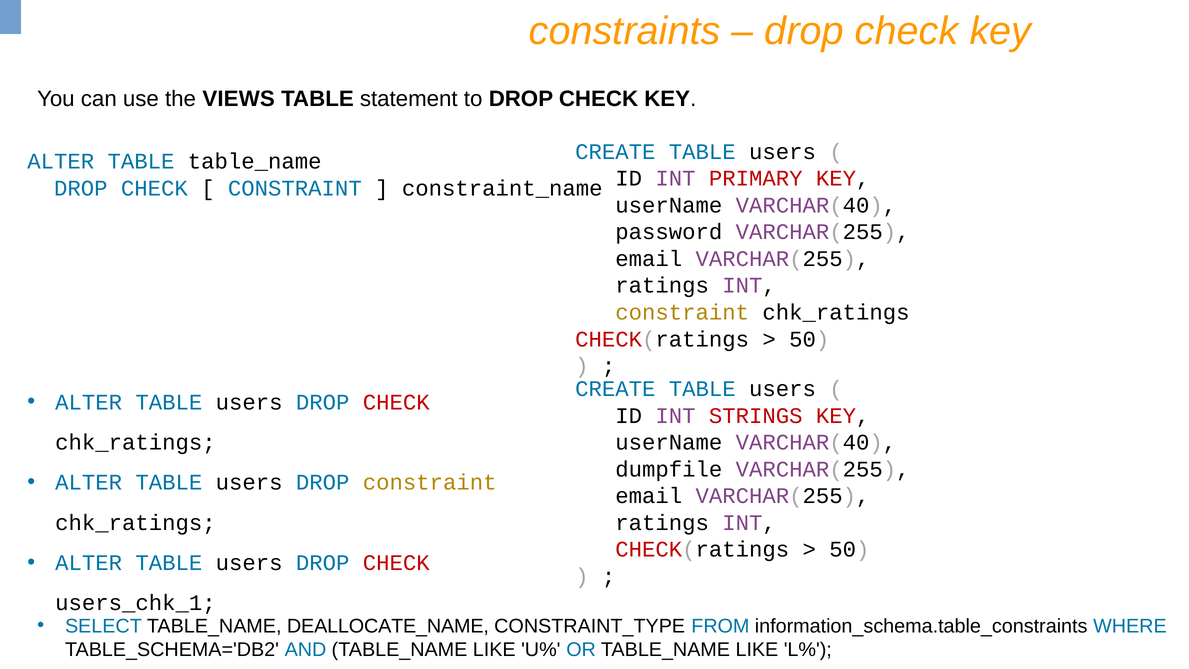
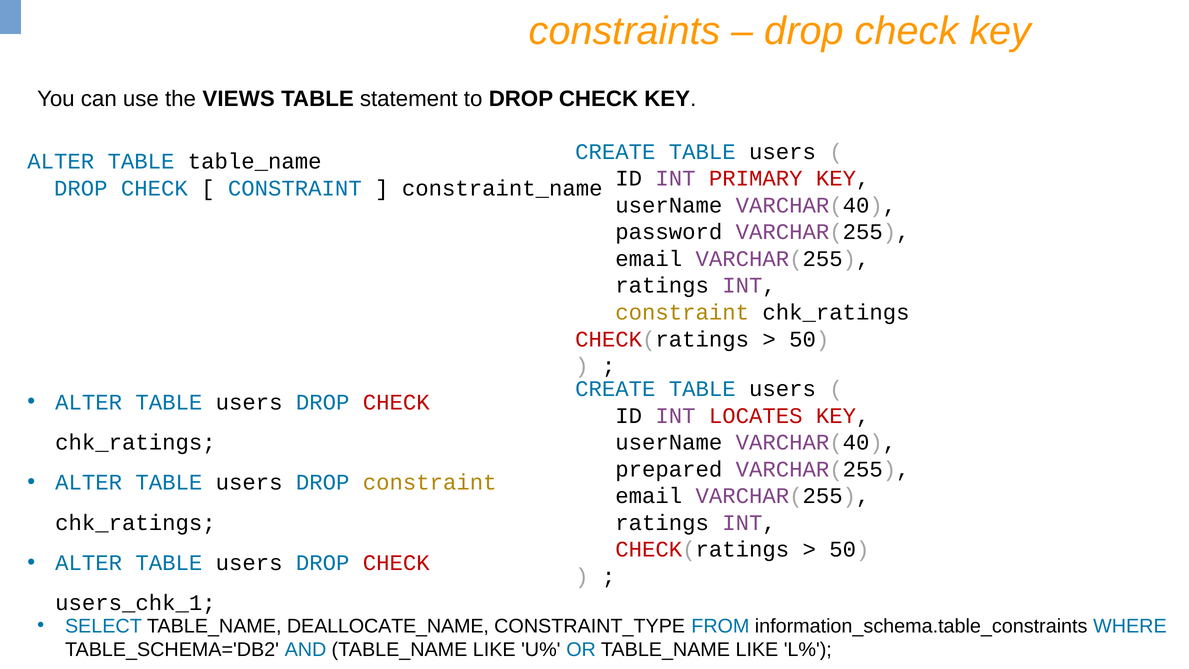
STRINGS: STRINGS -> LOCATES
dumpfile: dumpfile -> prepared
